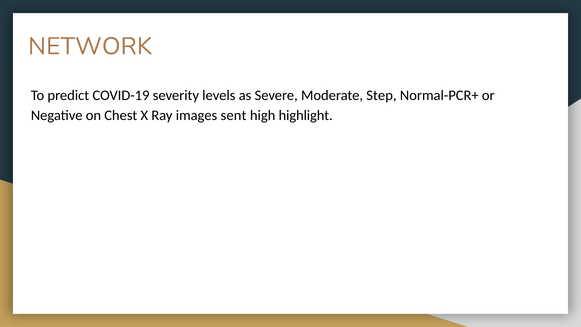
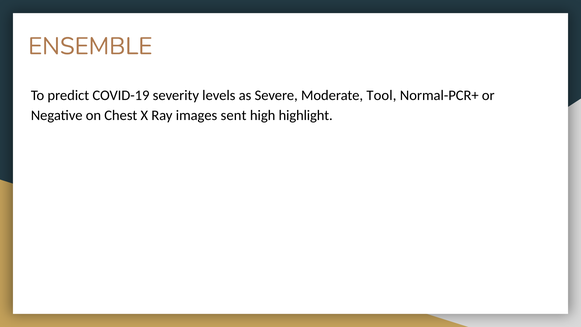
NETWORK: NETWORK -> ENSEMBLE
Step: Step -> Tool
